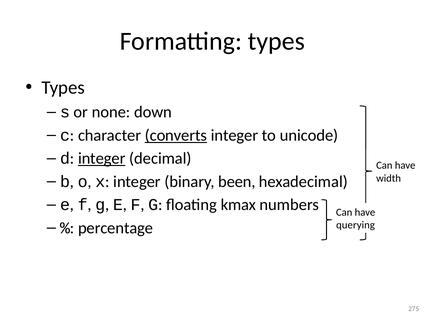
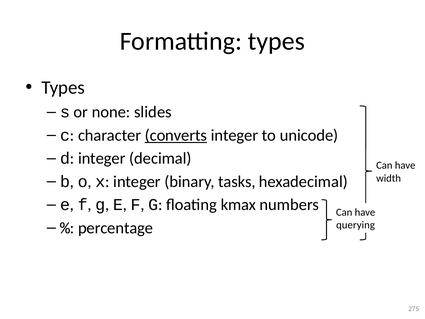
down: down -> slides
integer at (102, 158) underline: present -> none
been: been -> tasks
